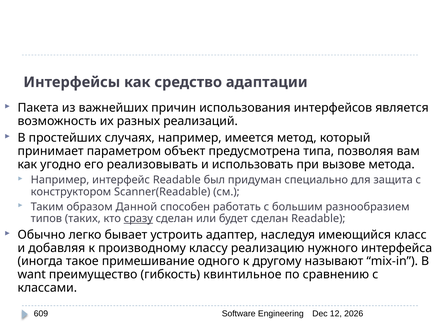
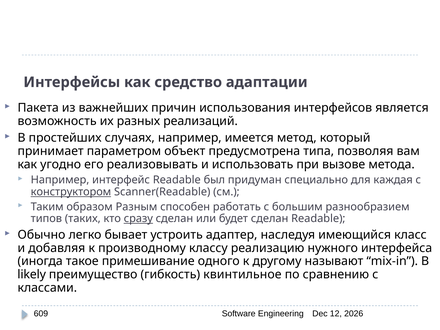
защита: защита -> каждая
конструктором underline: none -> present
Данной: Данной -> Разным
want: want -> likely
